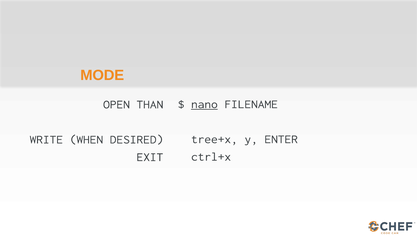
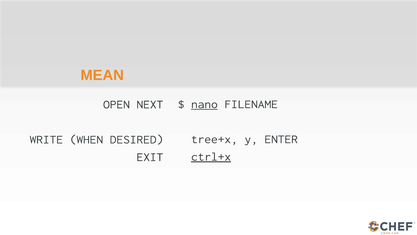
MODE: MODE -> MEAN
THAN: THAN -> NEXT
ctrl+x underline: none -> present
